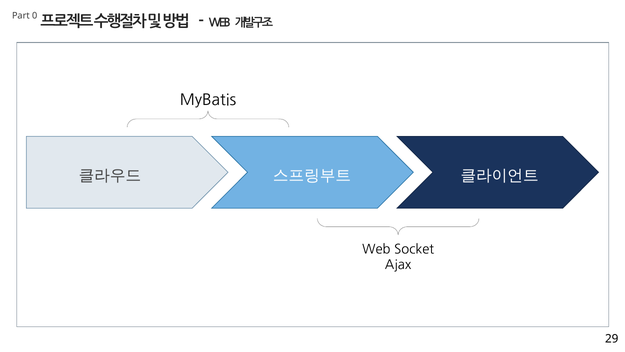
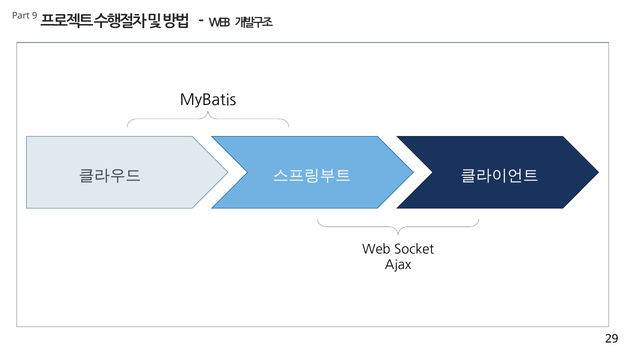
0: 0 -> 9
